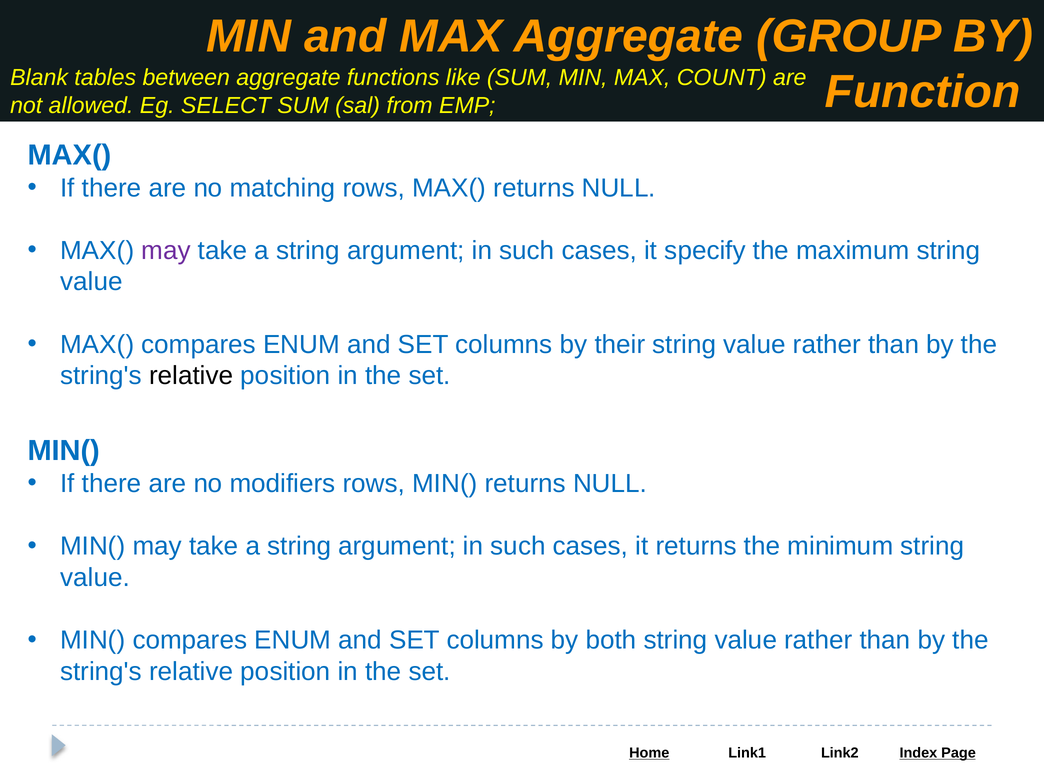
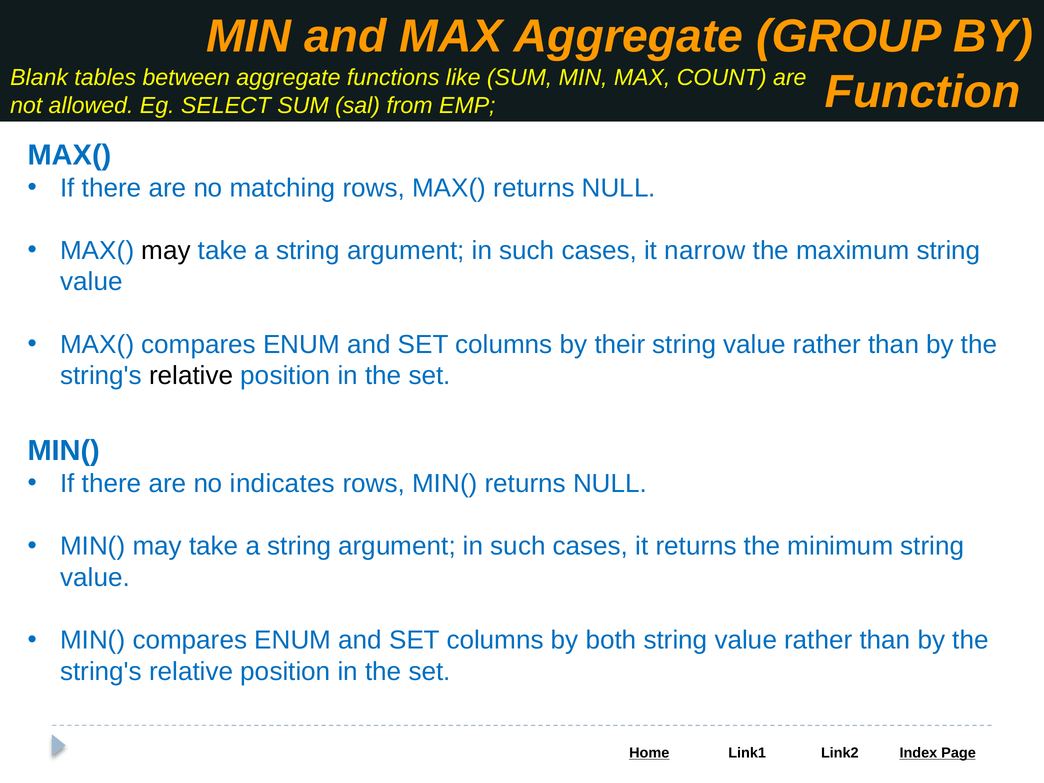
may at (166, 251) colour: purple -> black
specify: specify -> narrow
modifiers: modifiers -> indicates
